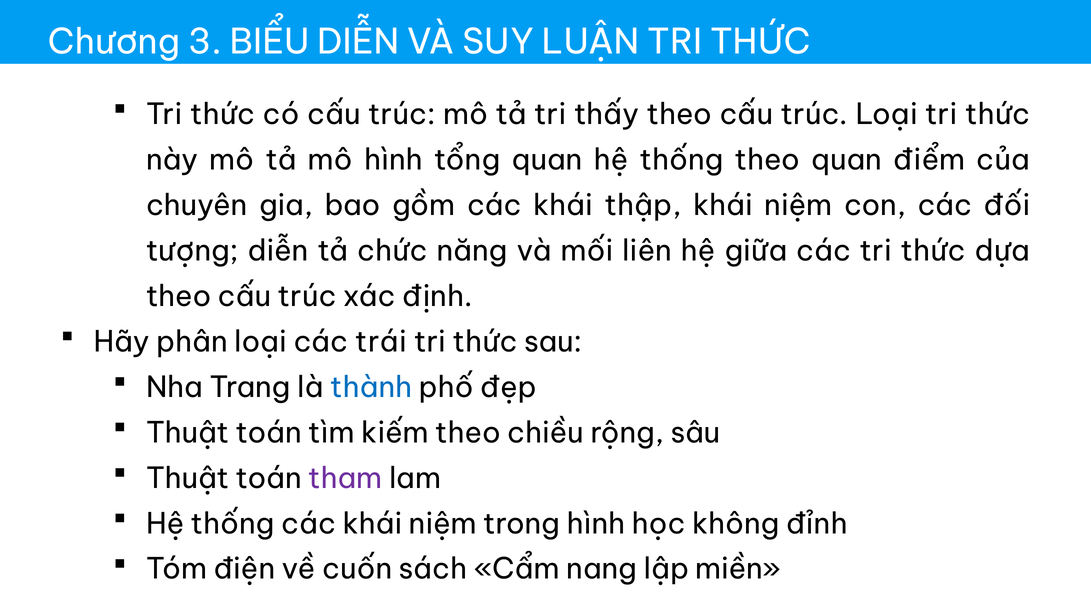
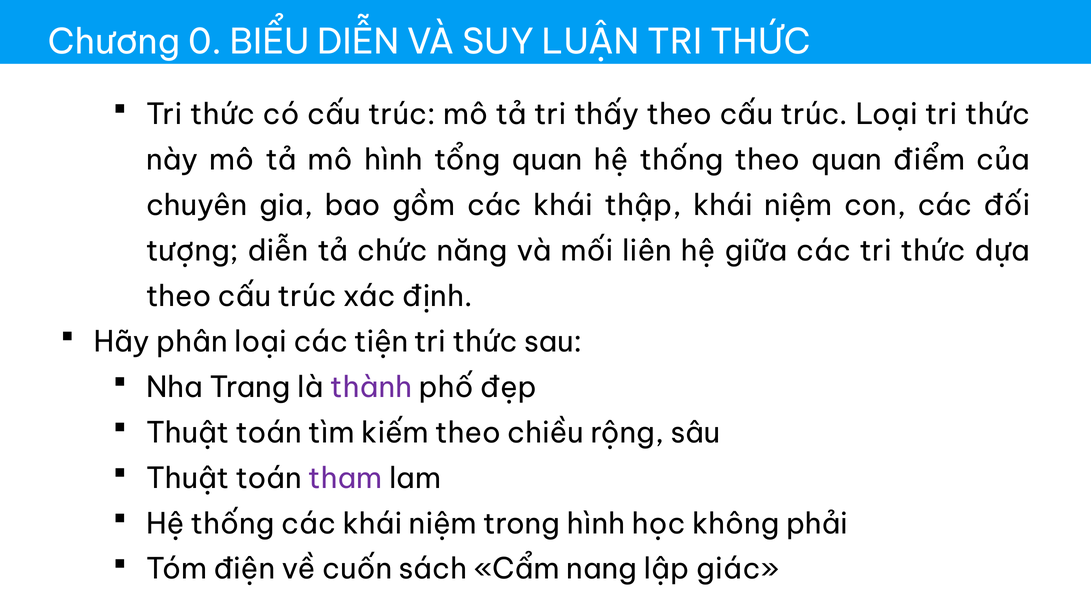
3: 3 -> 0
trái: trái -> tiện
thành colour: blue -> purple
đỉnh: đỉnh -> phải
miền: miền -> giác
